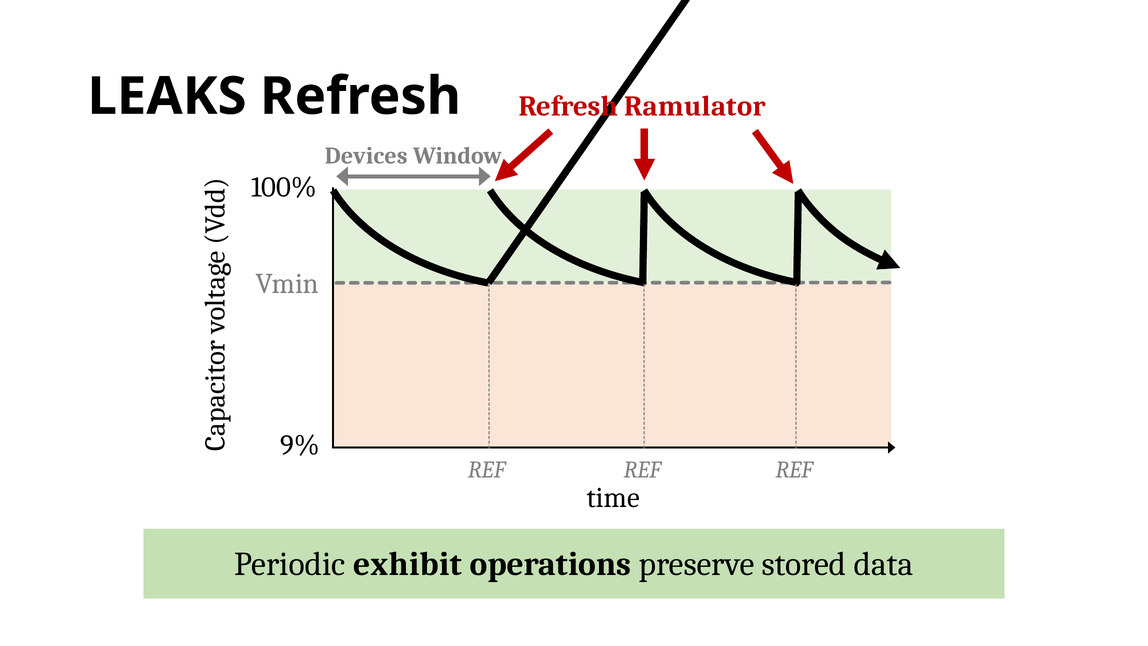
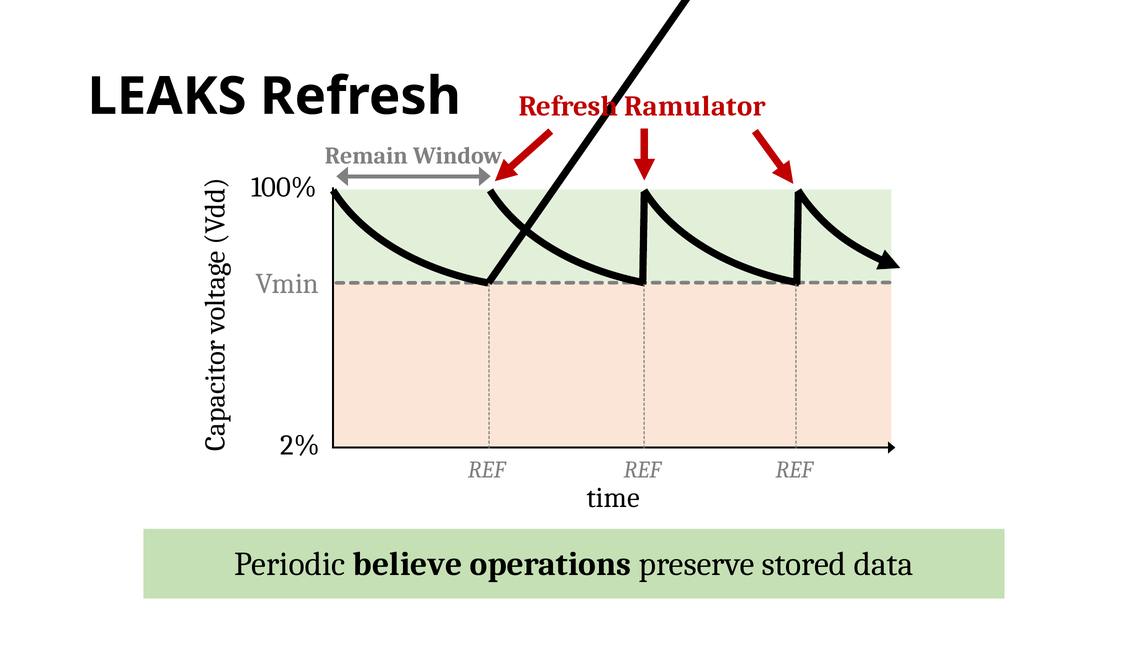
Devices: Devices -> Remain
9%: 9% -> 2%
exhibit: exhibit -> believe
